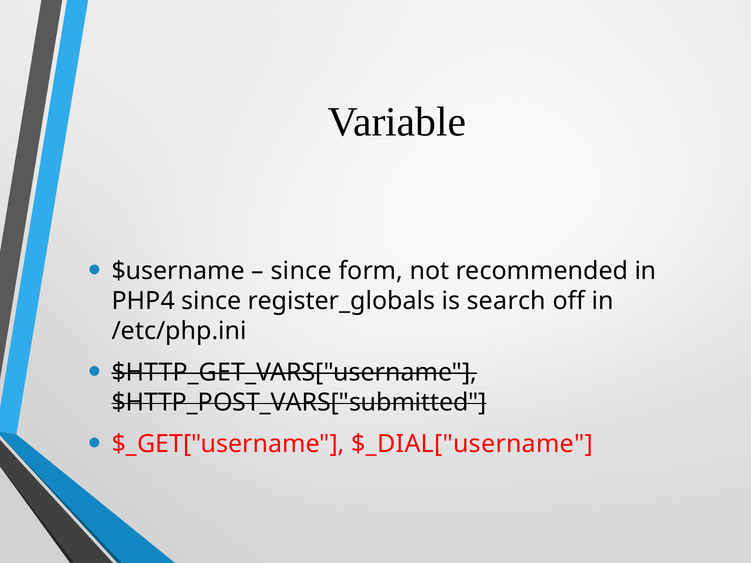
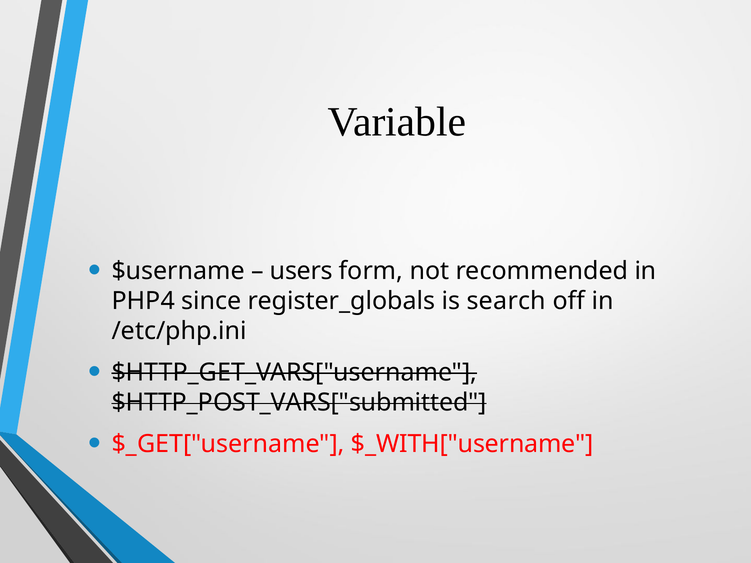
since at (301, 271): since -> users
$_DIAL["username: $_DIAL["username -> $_WITH["username
